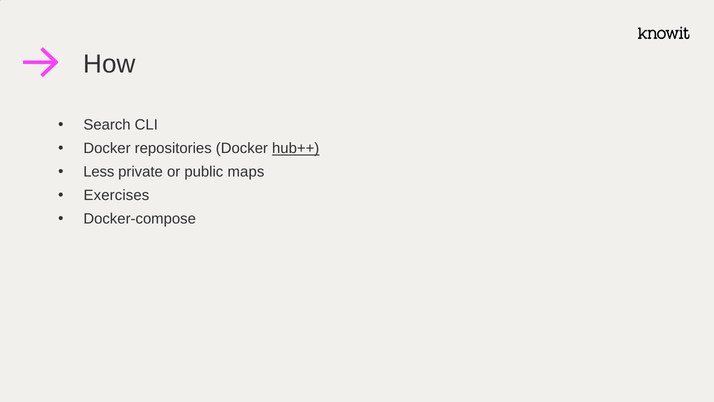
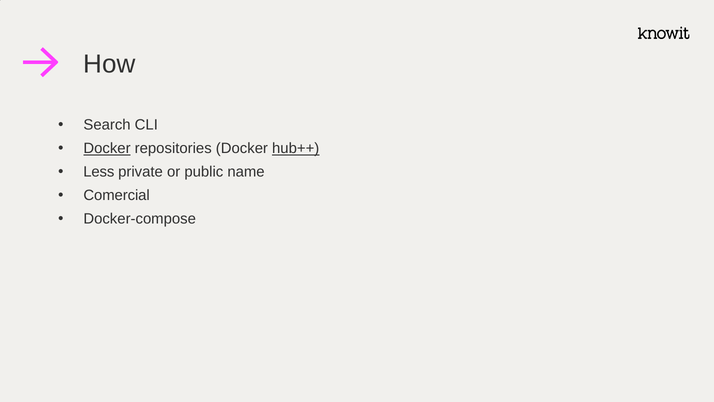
Docker at (107, 148) underline: none -> present
maps: maps -> name
Exercises: Exercises -> Comercial
